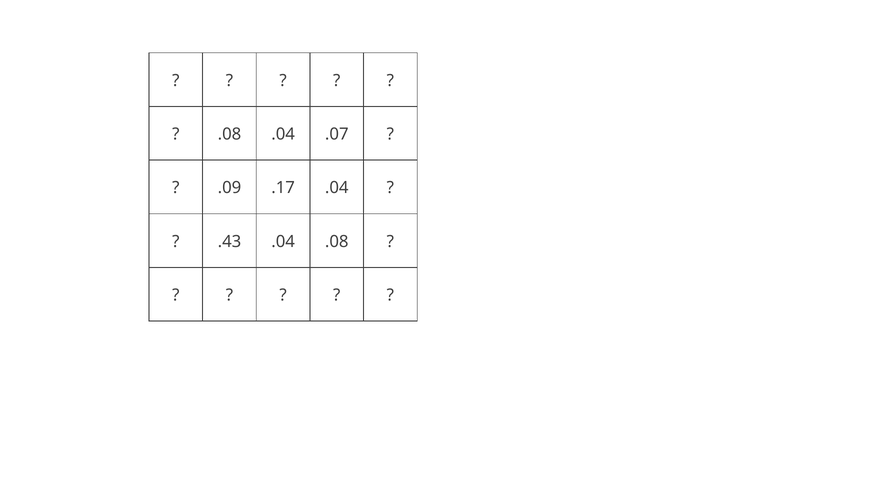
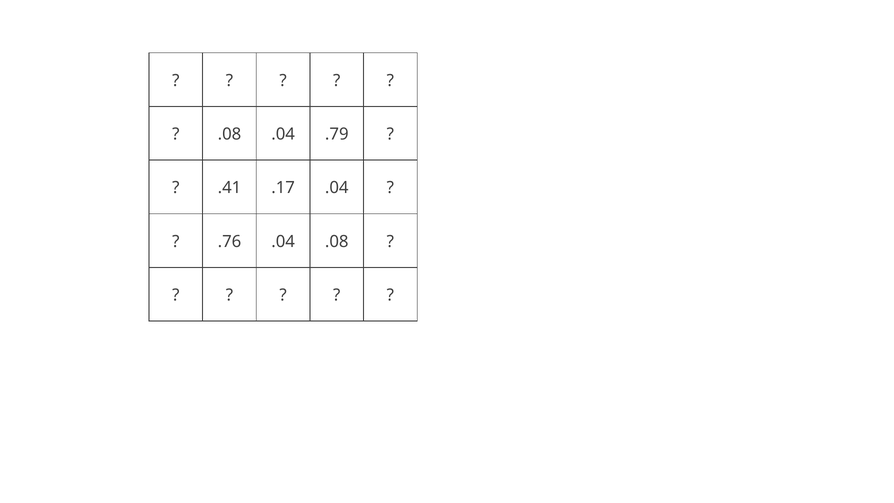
.07: .07 -> .79
.09: .09 -> .41
.43: .43 -> .76
